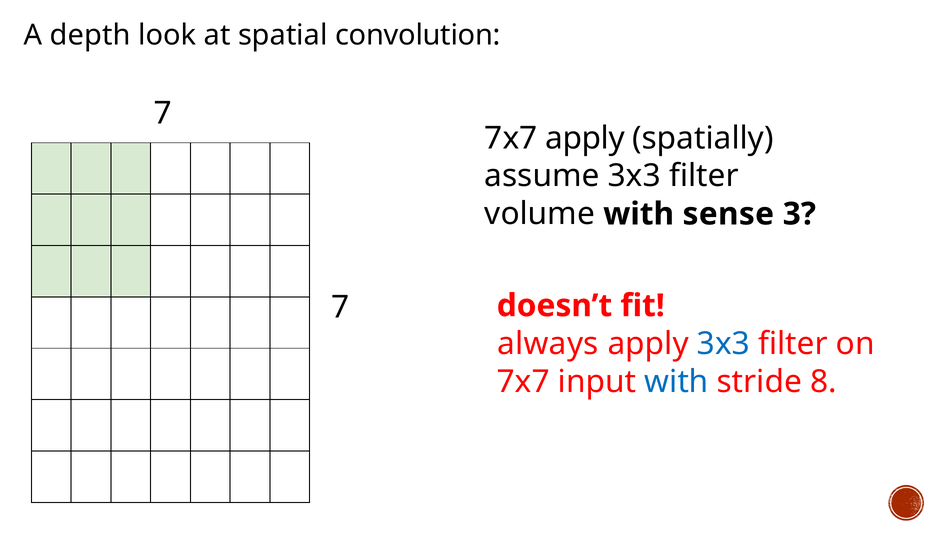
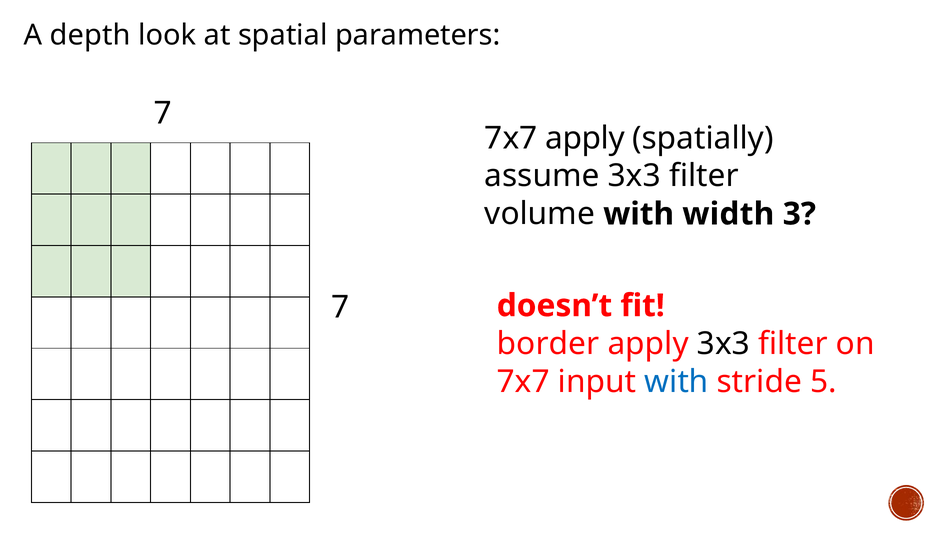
convolution: convolution -> parameters
sense: sense -> width
always: always -> border
3x3 at (723, 344) colour: blue -> black
8: 8 -> 5
